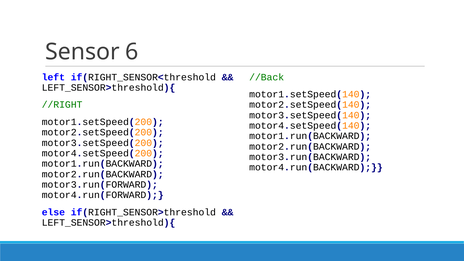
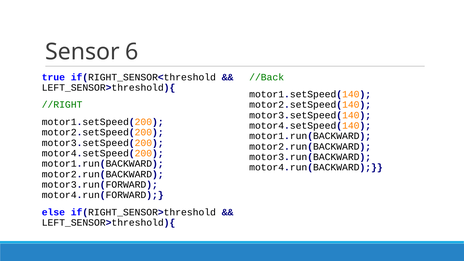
left: left -> true
